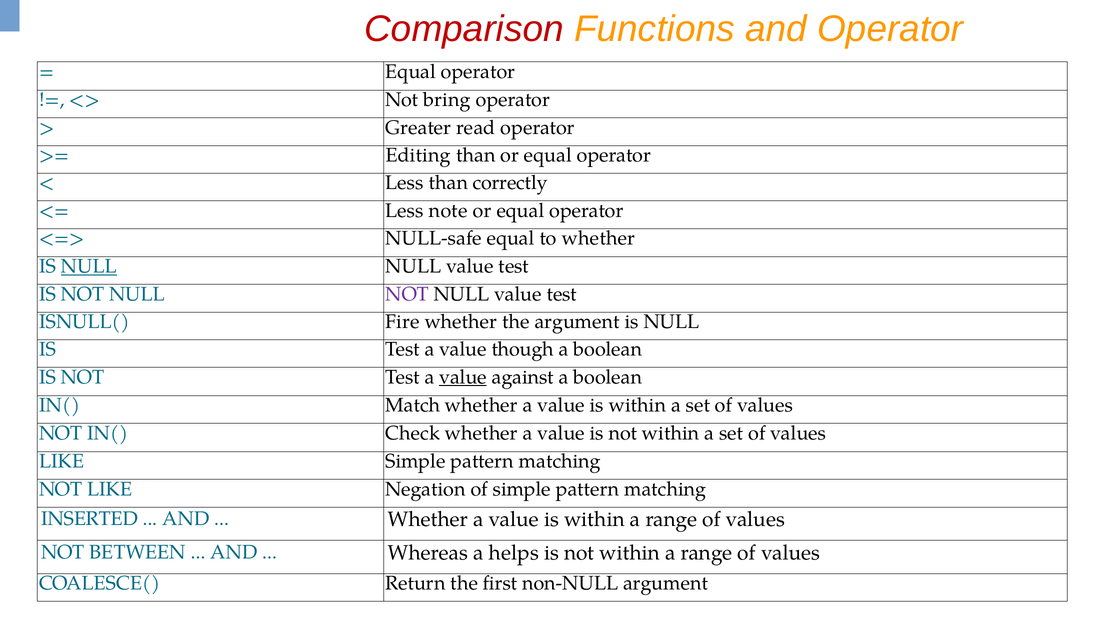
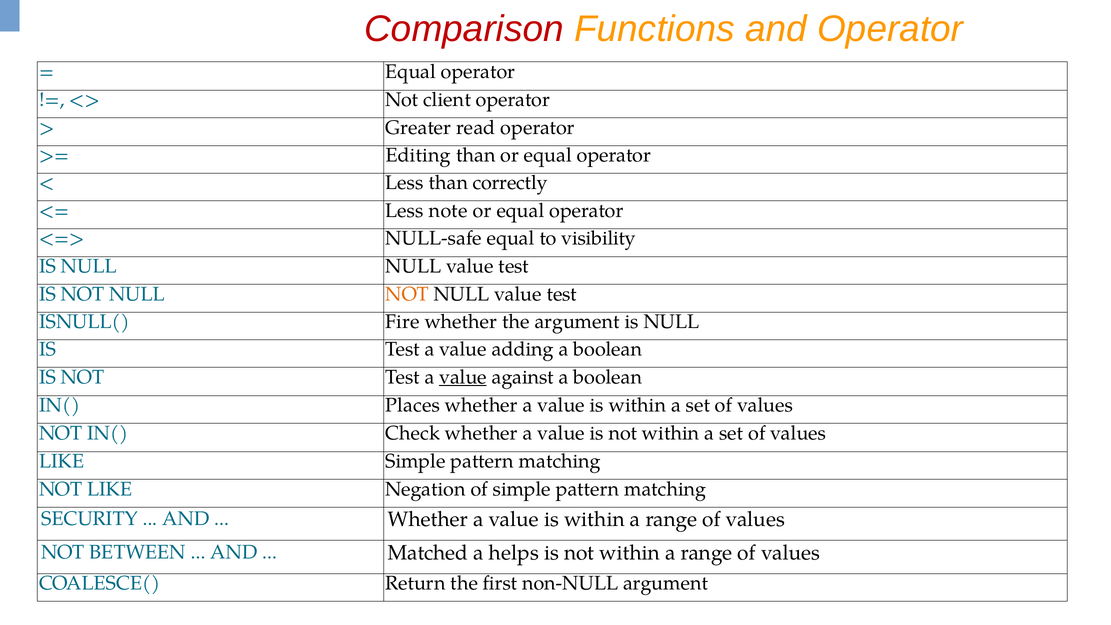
bring: bring -> client
to whether: whether -> visibility
NULL at (89, 266) underline: present -> none
NOT at (407, 294) colour: purple -> orange
though: though -> adding
Match: Match -> Places
INSERTED: INSERTED -> SECURITY
Whereas: Whereas -> Matched
